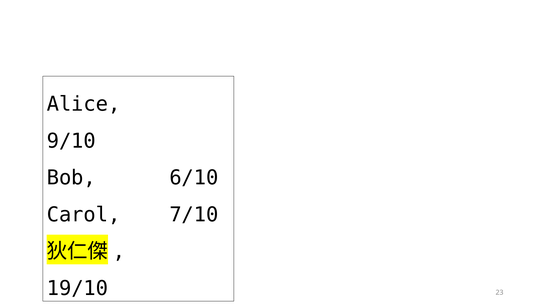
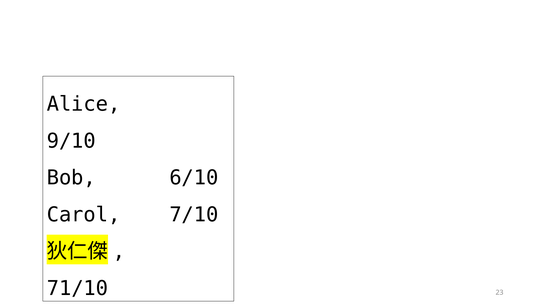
19/10: 19/10 -> 71/10
